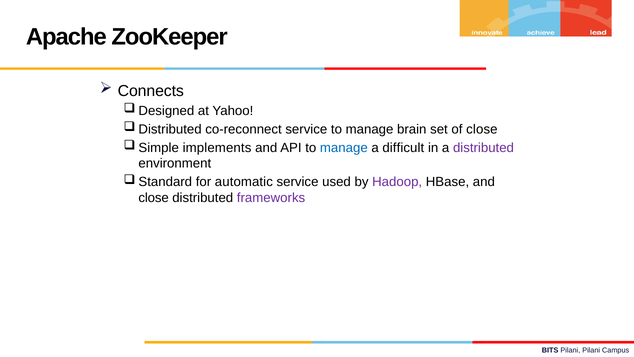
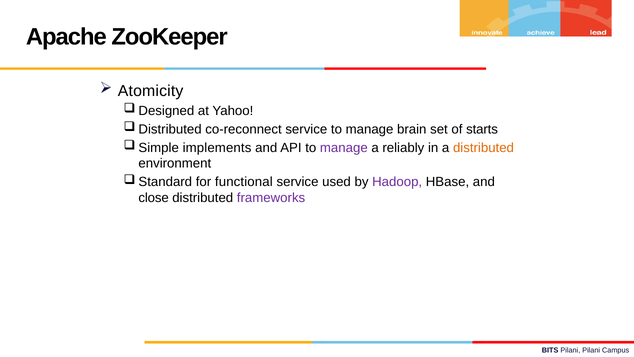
Connects: Connects -> Atomicity
of close: close -> starts
manage at (344, 148) colour: blue -> purple
difficult: difficult -> reliably
distributed at (483, 148) colour: purple -> orange
automatic: automatic -> functional
